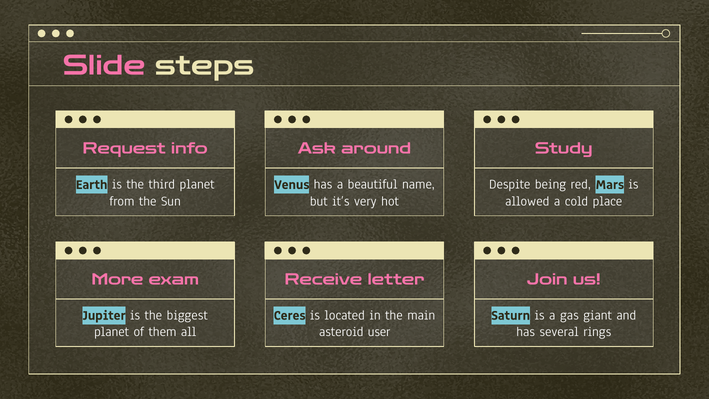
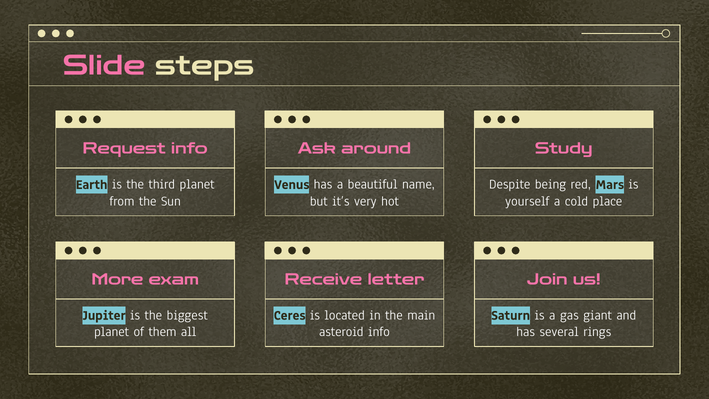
allowed: allowed -> yourself
asteroid user: user -> info
